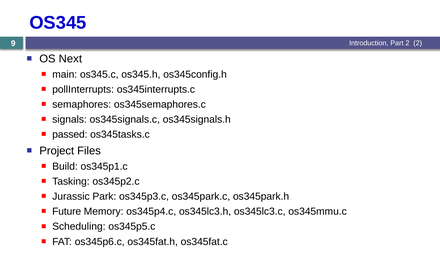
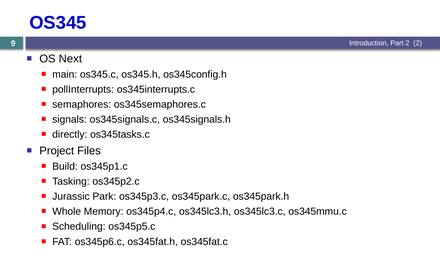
passed: passed -> directly
Future: Future -> Whole
